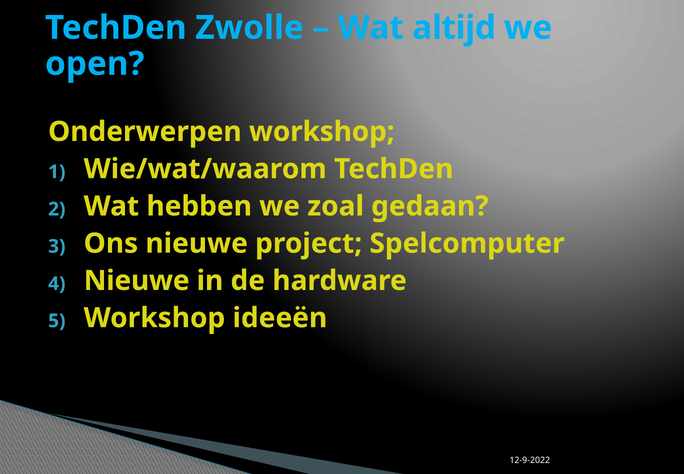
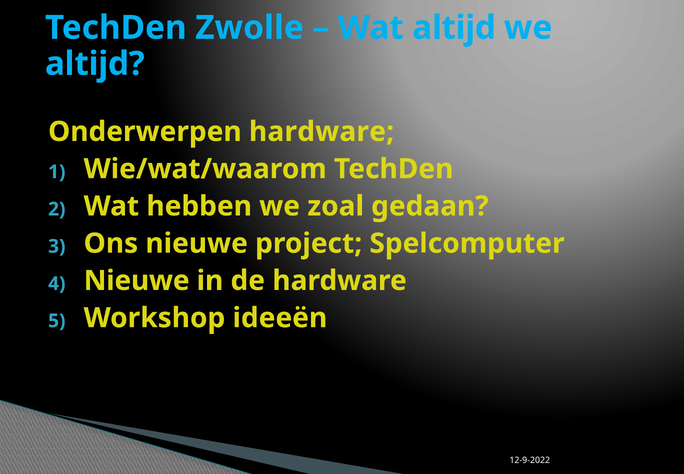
open at (95, 64): open -> altijd
Onderwerpen workshop: workshop -> hardware
